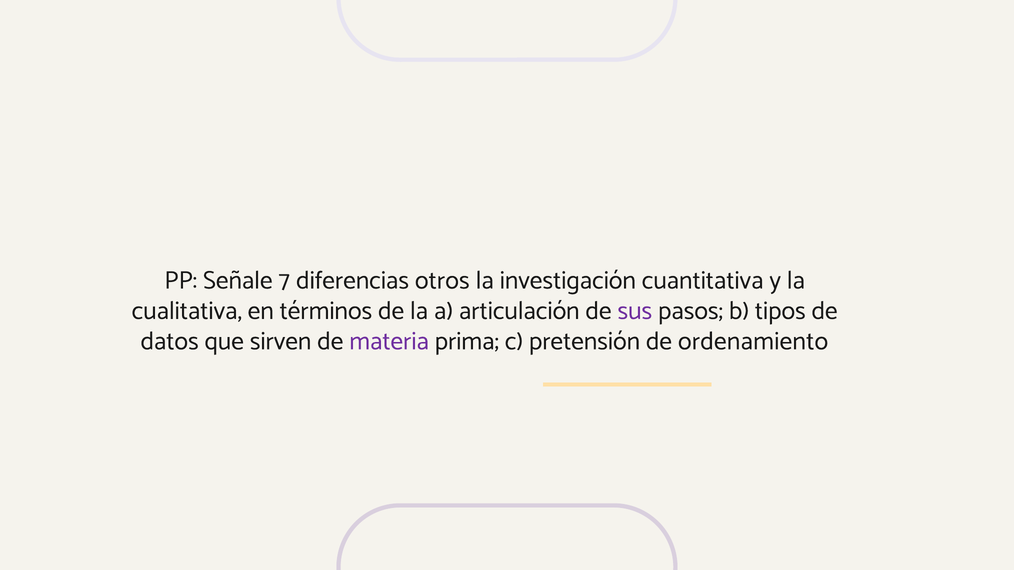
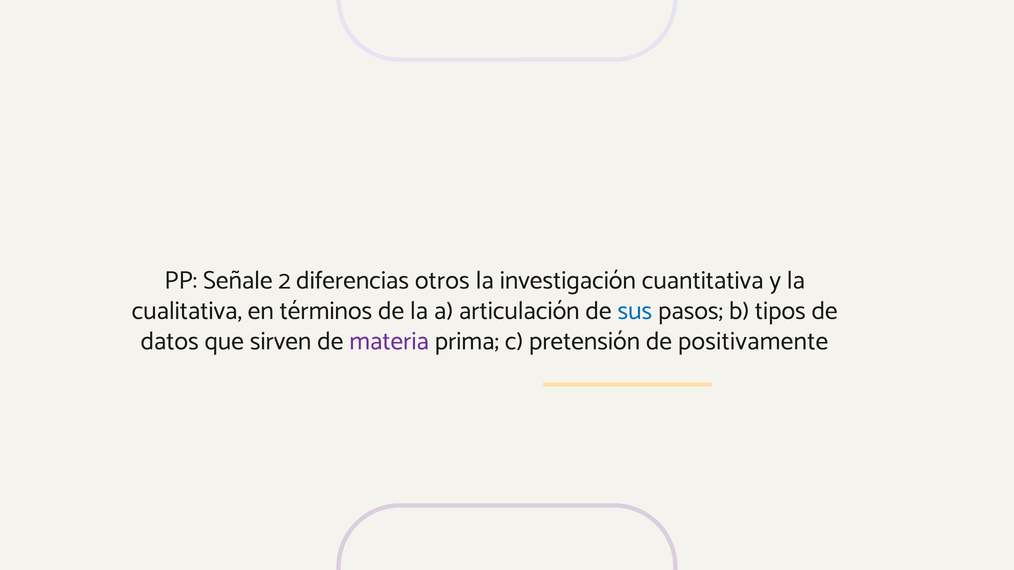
7: 7 -> 2
sus colour: purple -> blue
ordenamiento: ordenamiento -> positivamente
